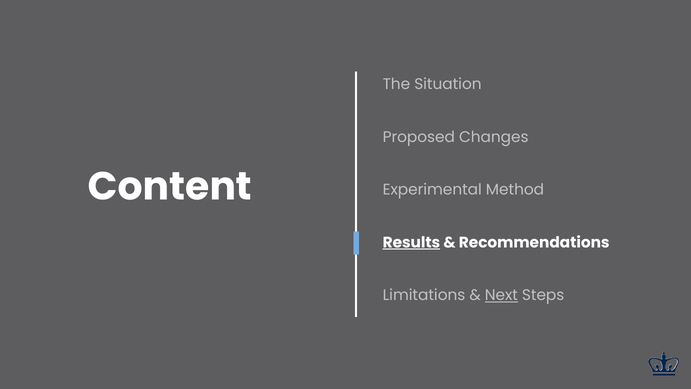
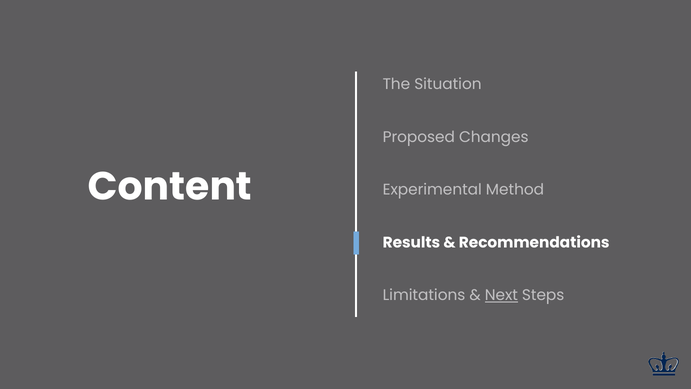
Results underline: present -> none
